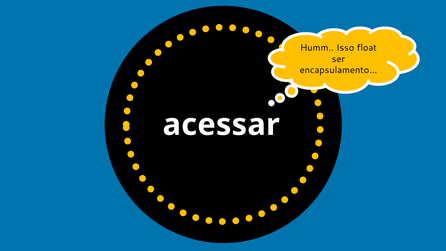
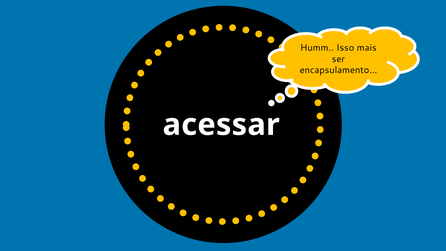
float: float -> mais
